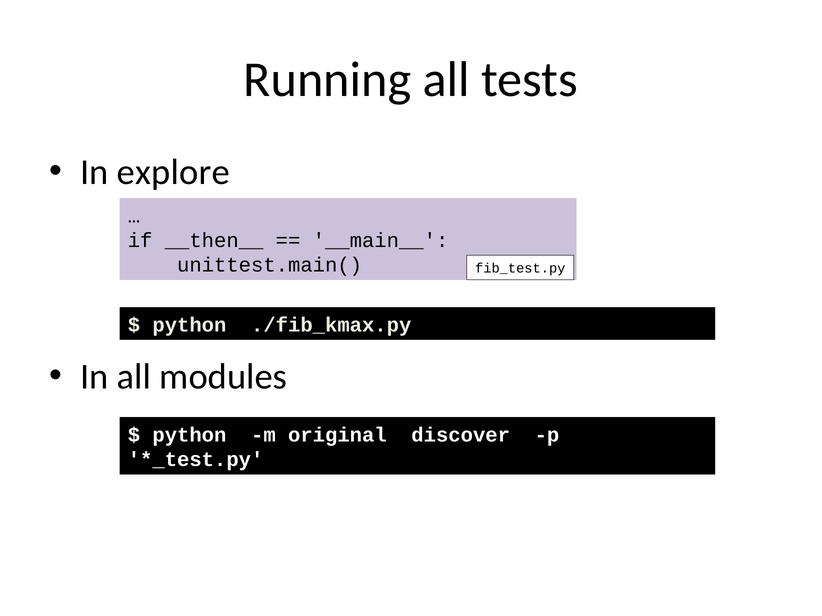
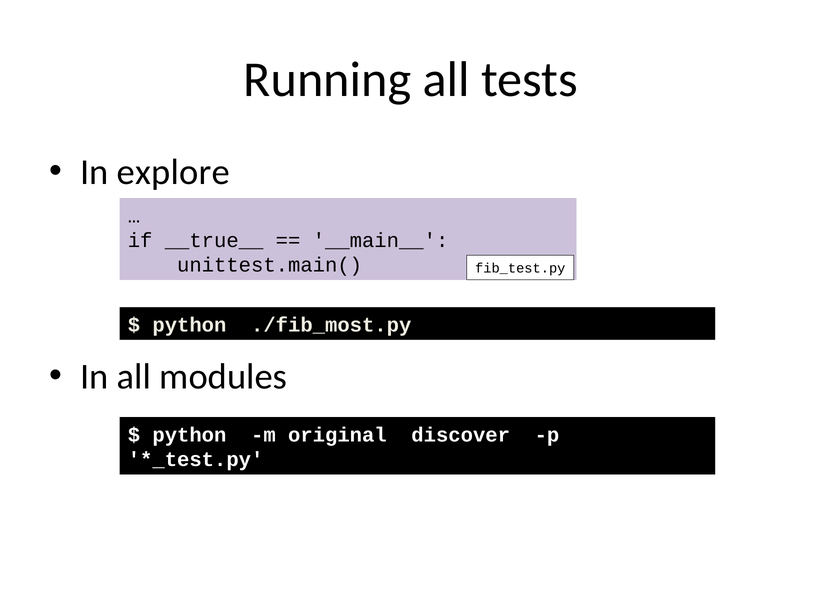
__then__: __then__ -> __true__
./fib_kmax.py: ./fib_kmax.py -> ./fib_most.py
